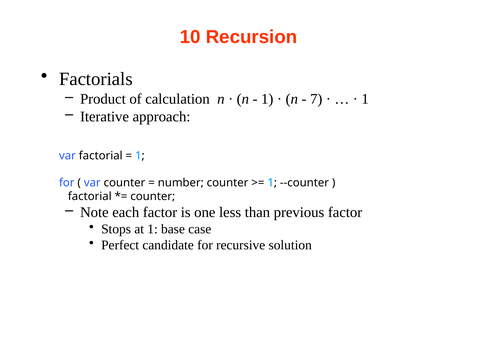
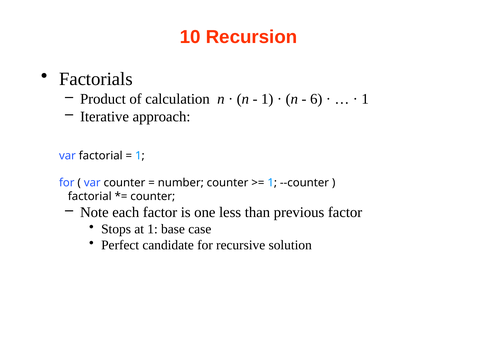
7: 7 -> 6
